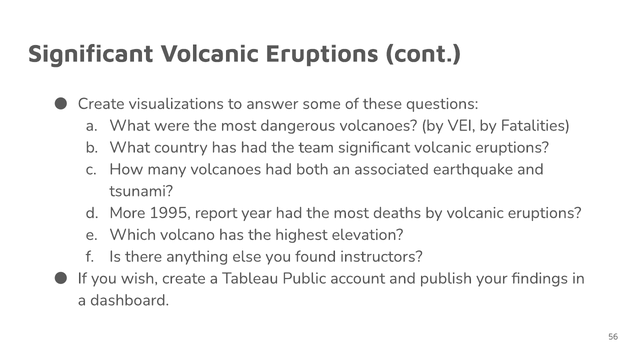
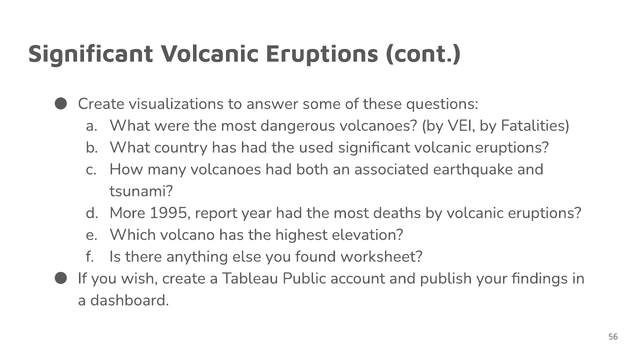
team: team -> used
instructors: instructors -> worksheet
